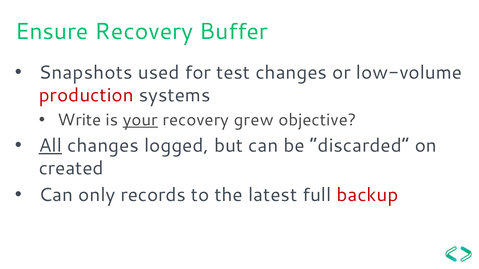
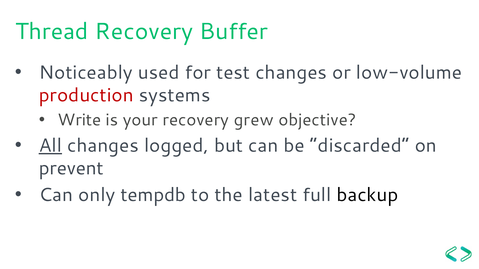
Ensure: Ensure -> Thread
Snapshots: Snapshots -> Noticeably
your underline: present -> none
created: created -> prevent
records: records -> tempdb
backup colour: red -> black
